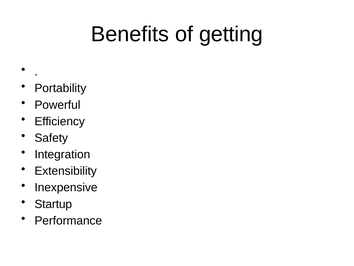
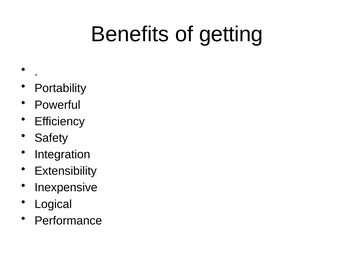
Startup: Startup -> Logical
